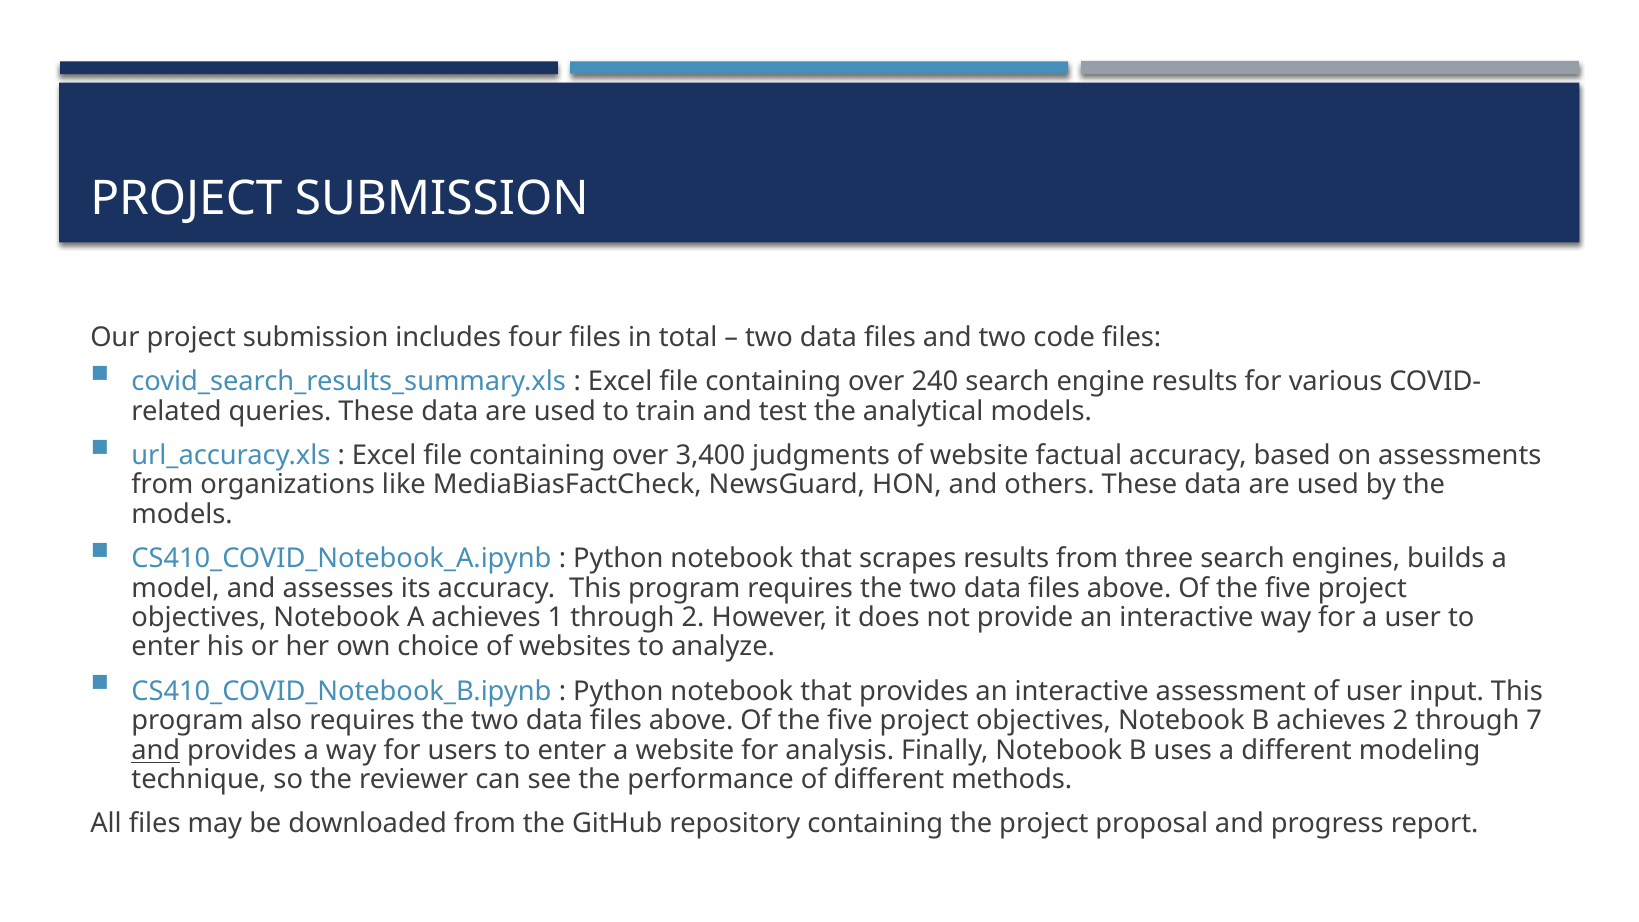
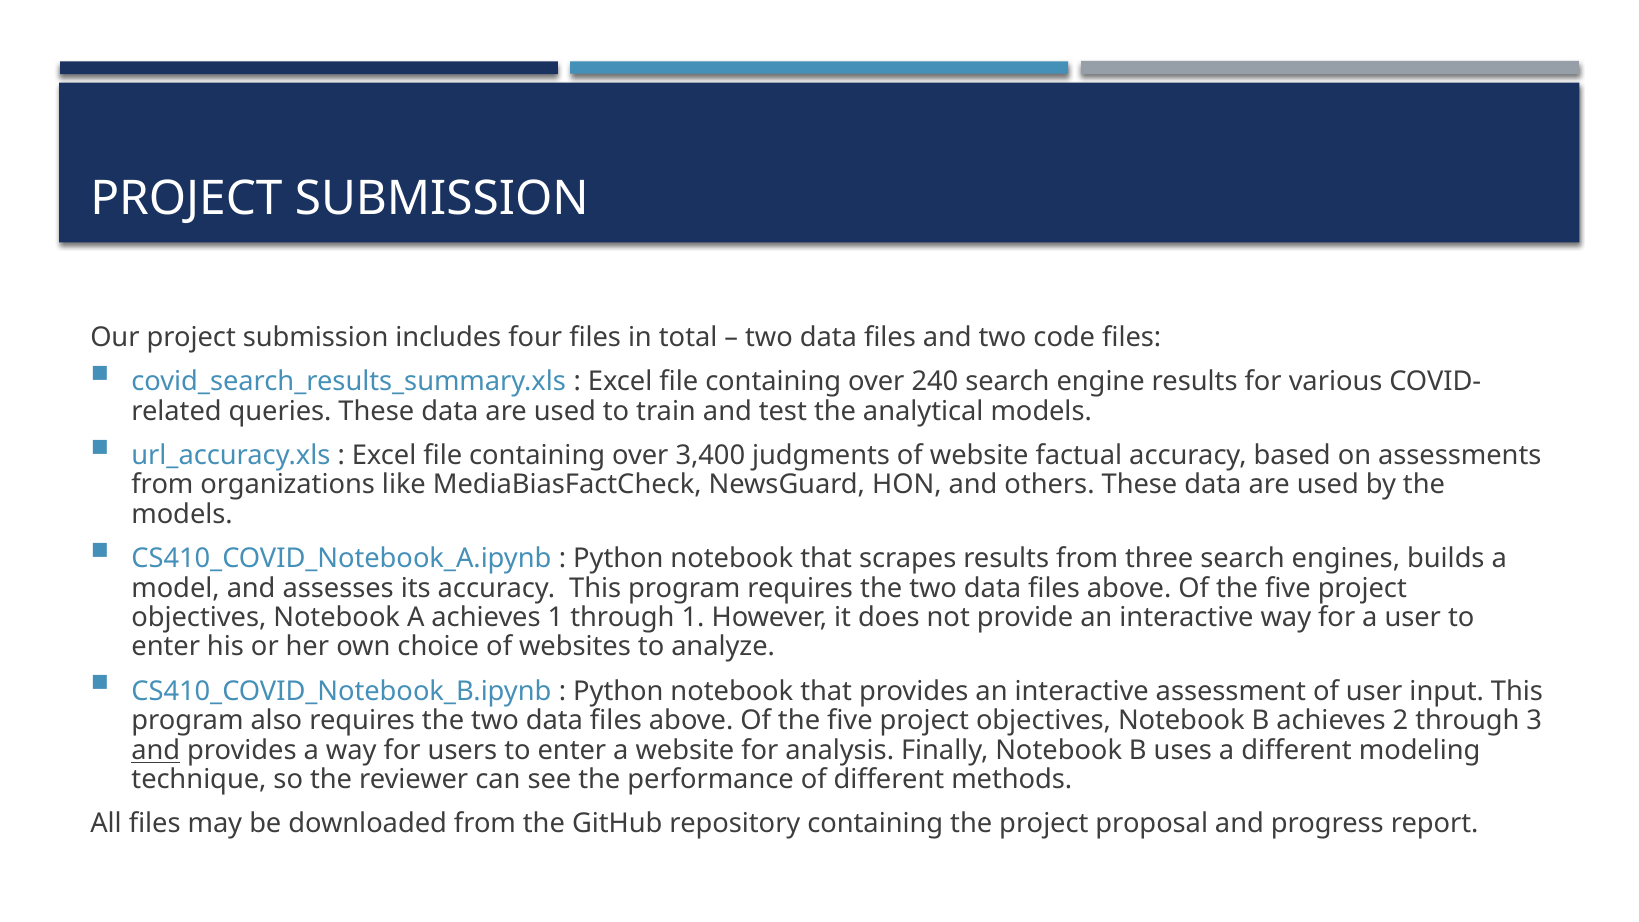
through 2: 2 -> 1
7: 7 -> 3
